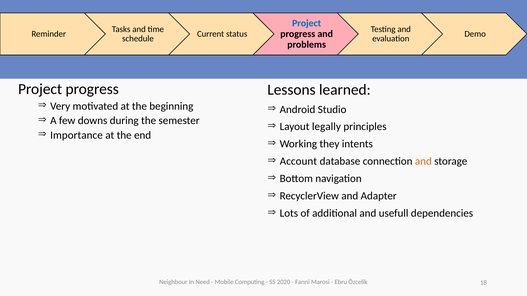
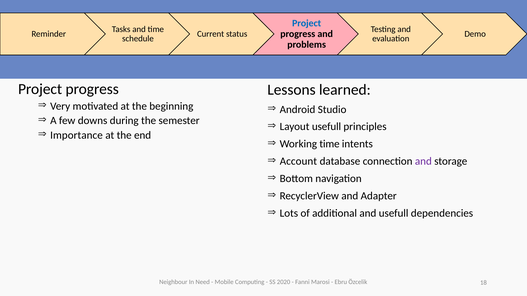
Layout legally: legally -> usefull
Working they: they -> time
and at (423, 162) colour: orange -> purple
